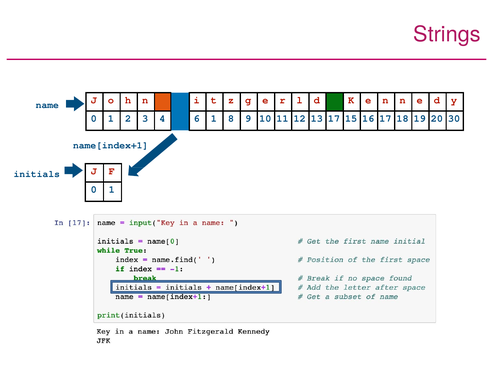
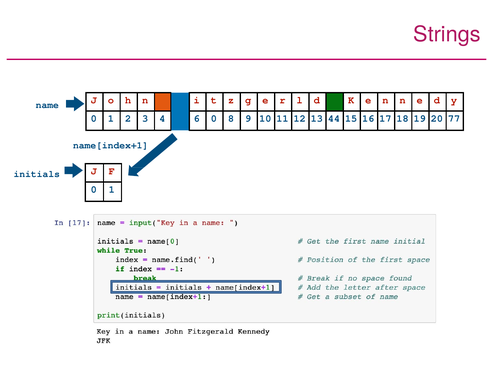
6 1: 1 -> 0
13 17: 17 -> 44
30: 30 -> 77
